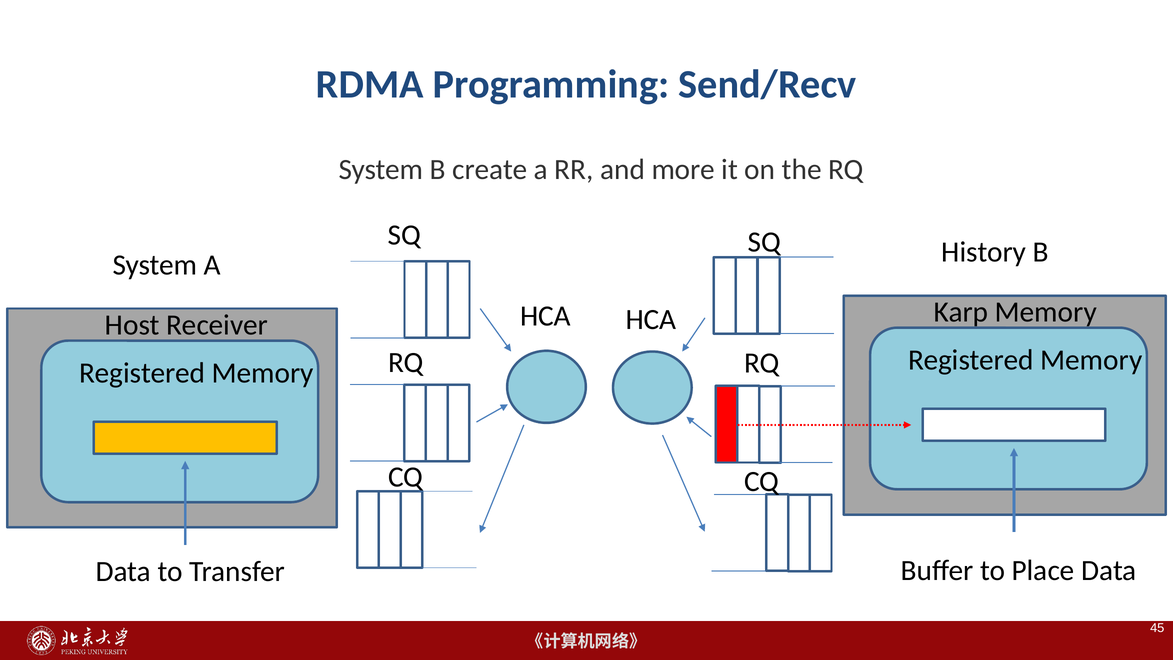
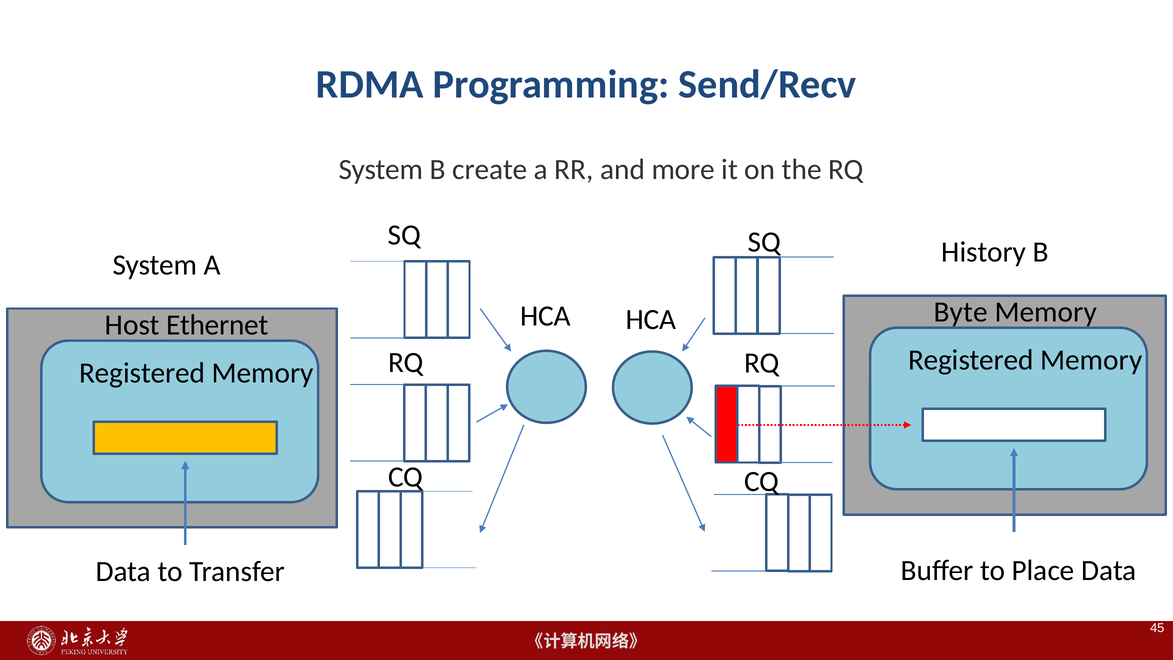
Karp: Karp -> Byte
Receiver: Receiver -> Ethernet
